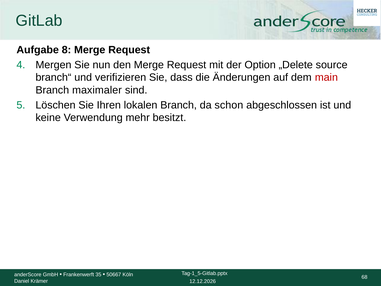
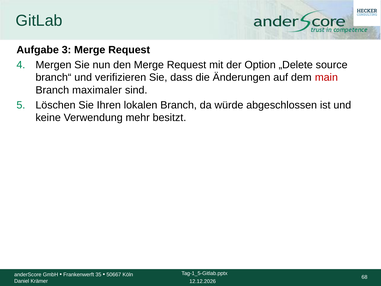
8: 8 -> 3
schon: schon -> würde
